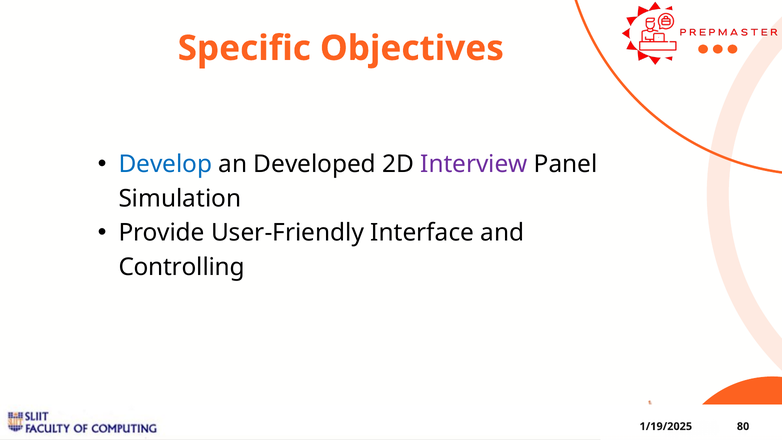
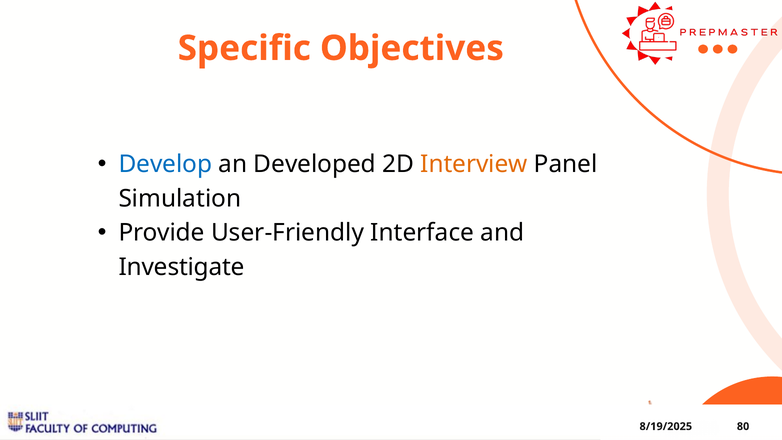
Interview colour: purple -> orange
Controlling: Controlling -> Investigate
1/19/2025: 1/19/2025 -> 8/19/2025
